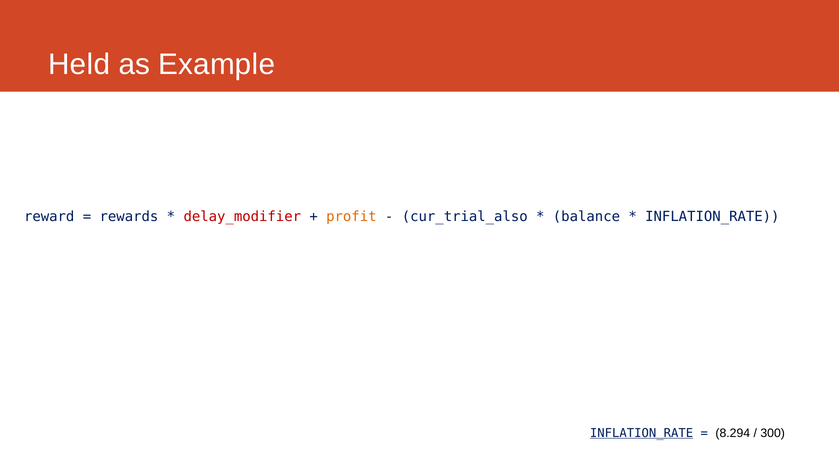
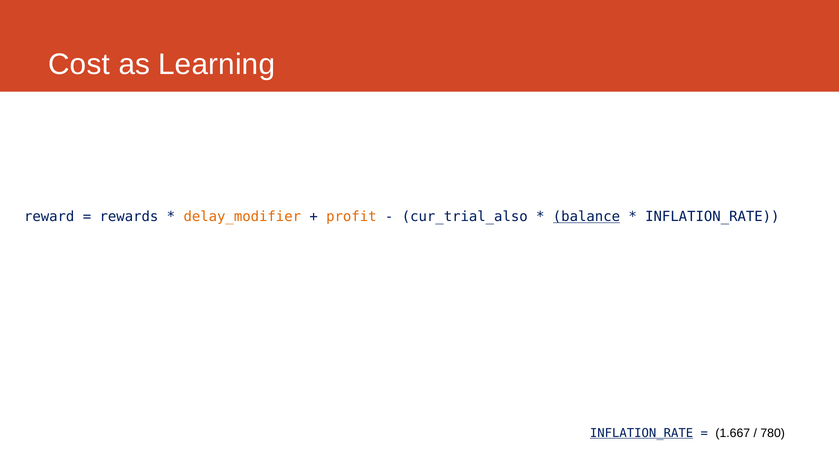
Held: Held -> Cost
Example: Example -> Learning
delay_modifier colour: red -> orange
balance underline: none -> present
8.294: 8.294 -> 1.667
300: 300 -> 780
